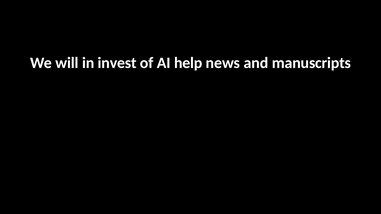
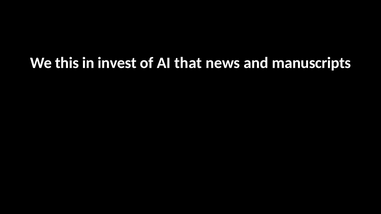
will: will -> this
help: help -> that
